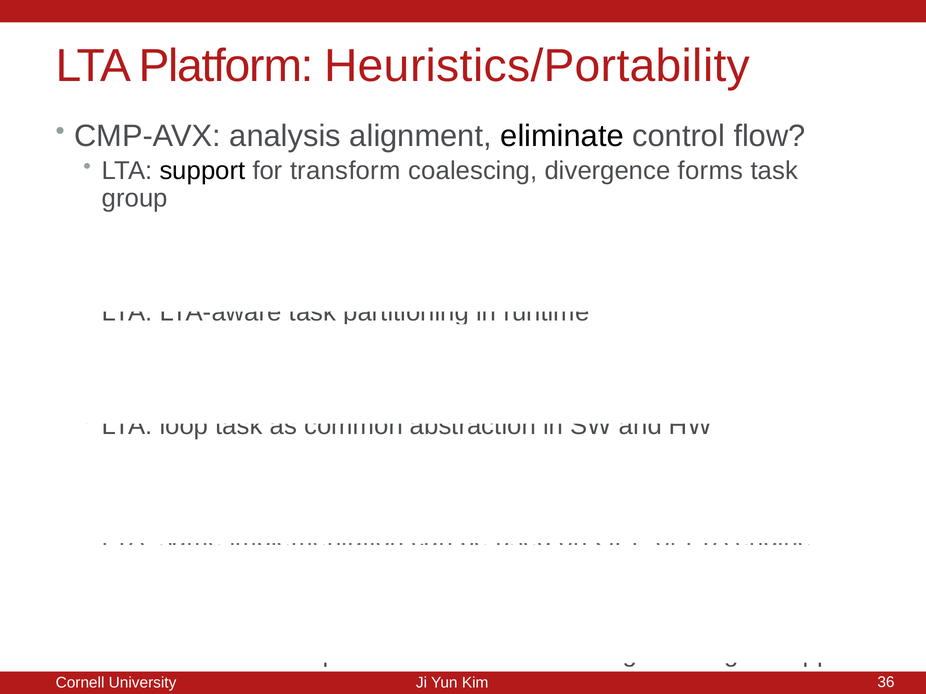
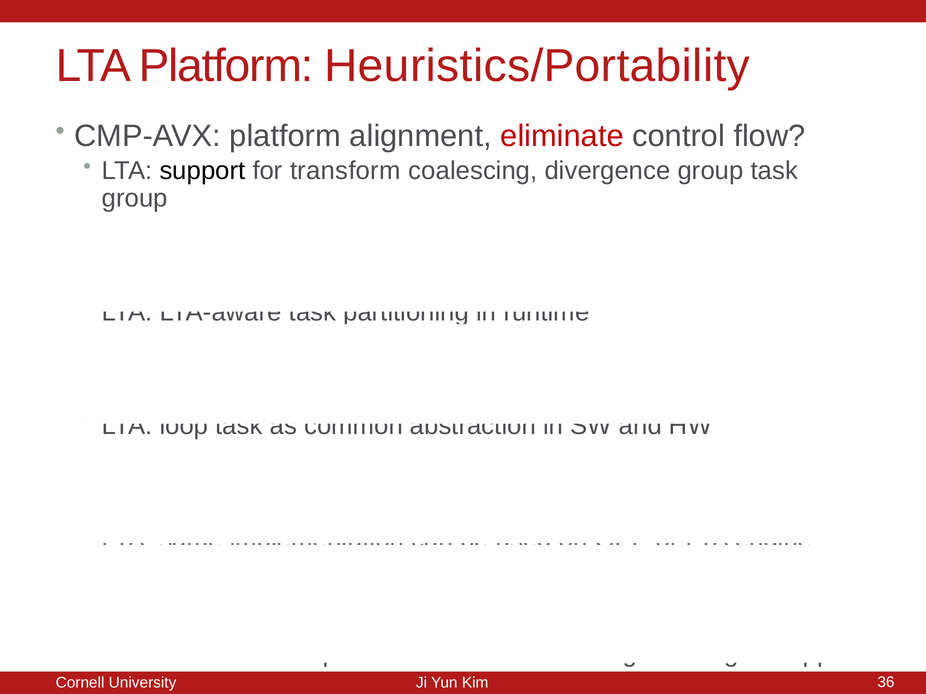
CMP-AVX analysis: analysis -> platform
eliminate colour: black -> red
divergence forms: forms -> group
